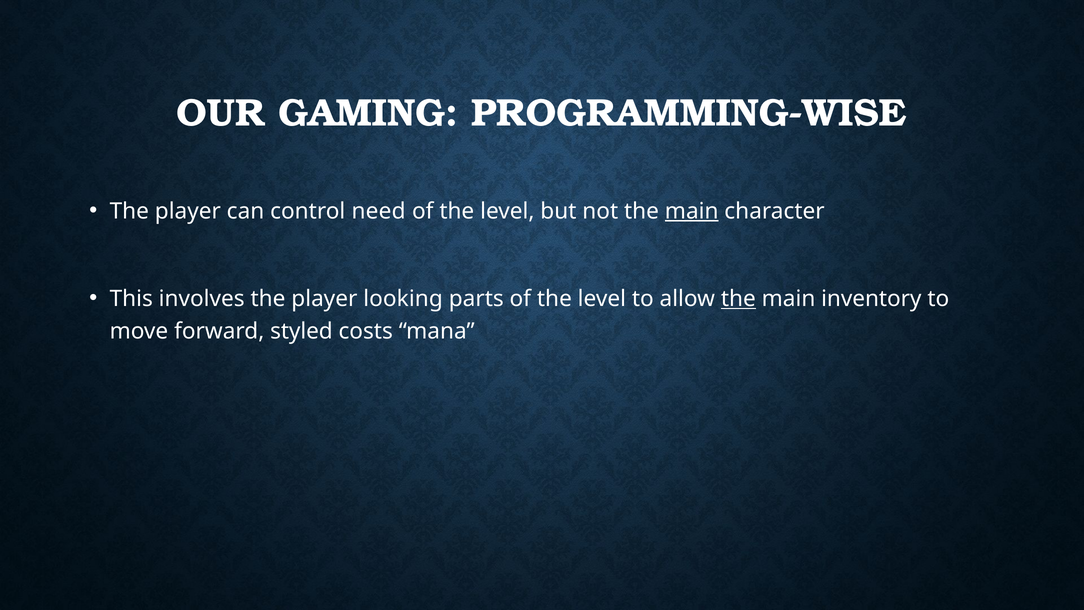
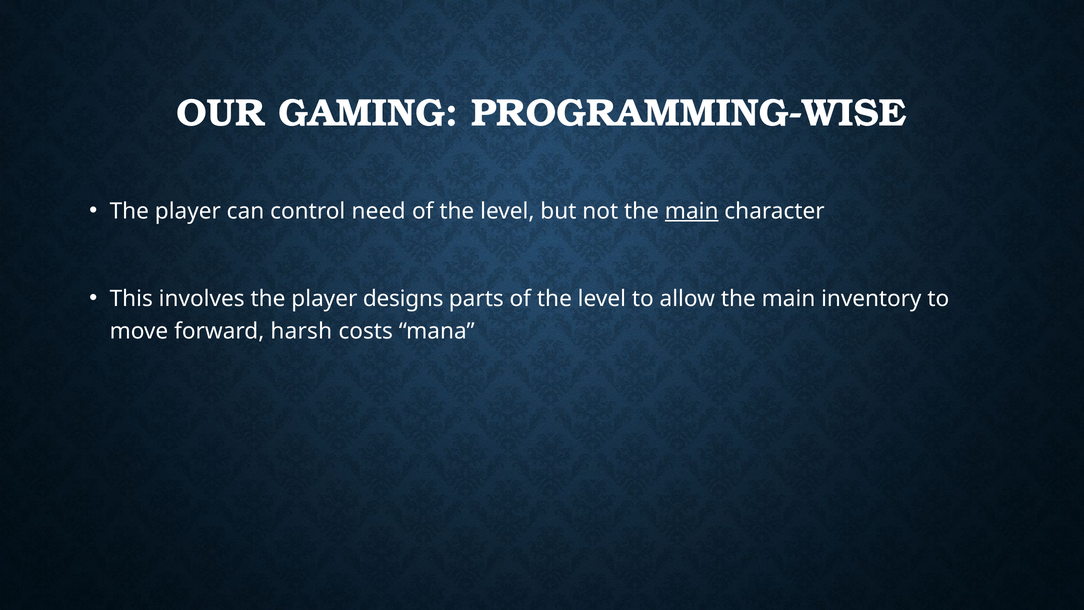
looking: looking -> designs
the at (738, 299) underline: present -> none
styled: styled -> harsh
